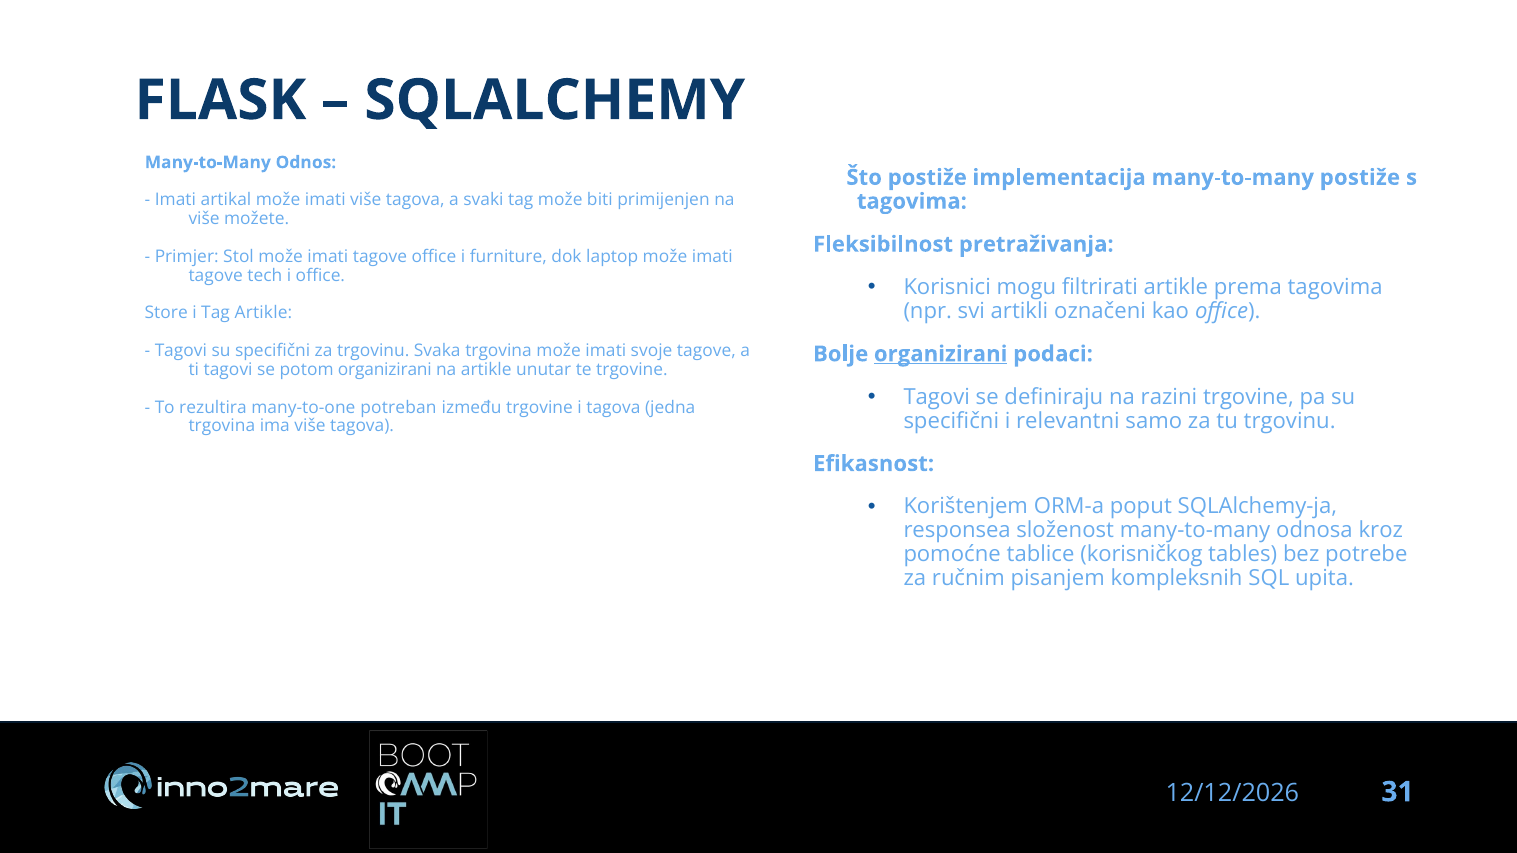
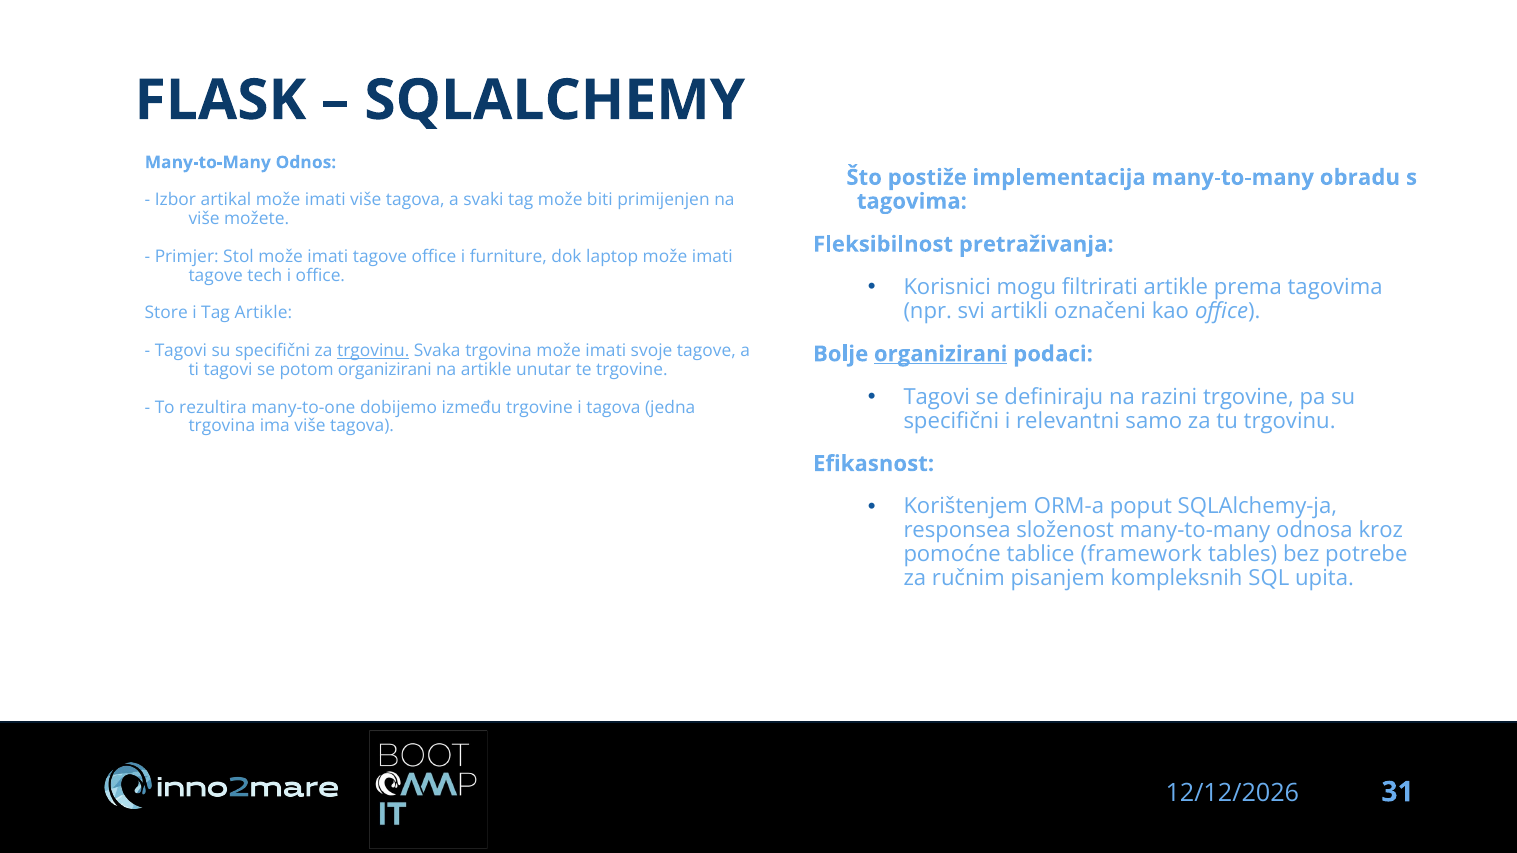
many-to-many postiže: postiže -> obradu
Imati at (175, 200): Imati -> Izbor
trgovinu at (373, 351) underline: none -> present
potreban: potreban -> dobijemo
korisničkog: korisničkog -> framework
